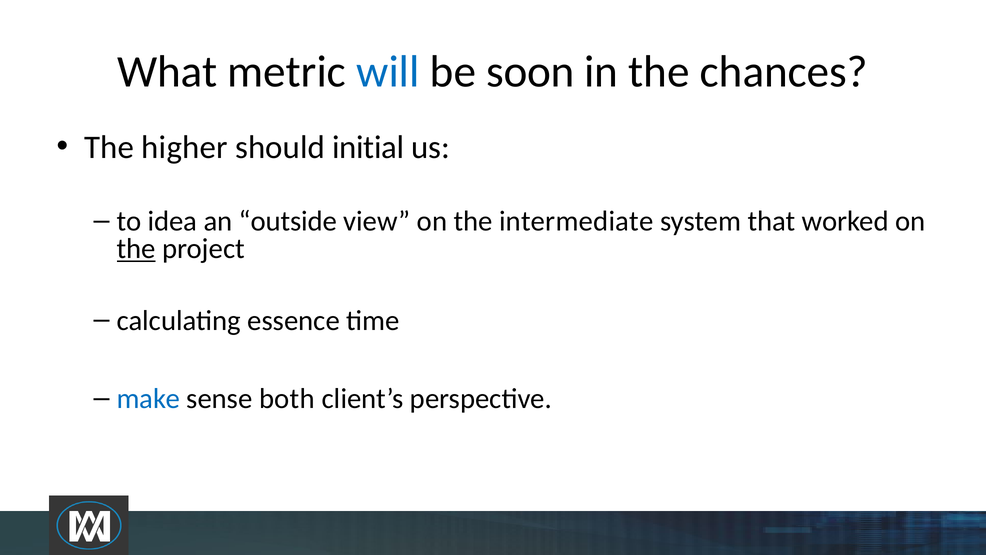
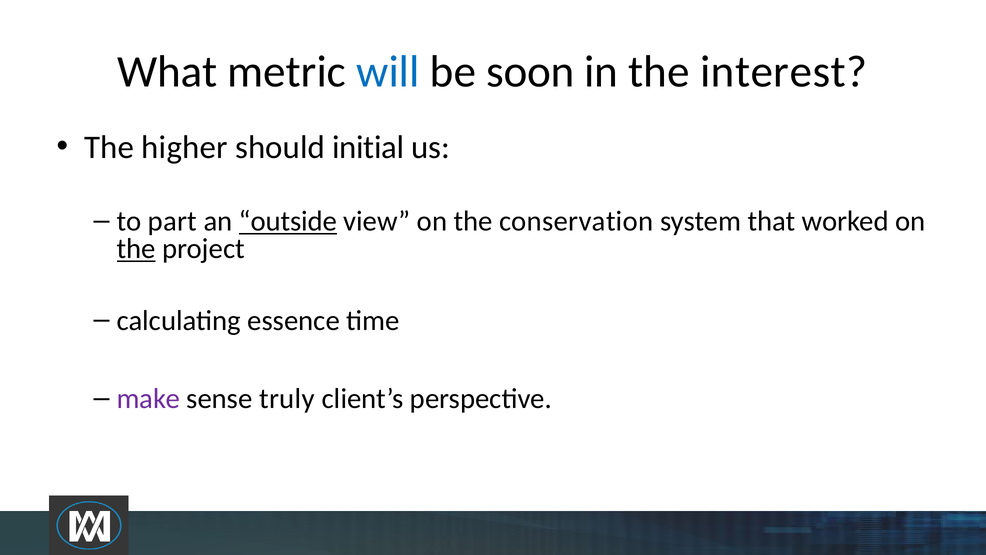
chances: chances -> interest
idea: idea -> part
outside underline: none -> present
intermediate: intermediate -> conservation
make colour: blue -> purple
both: both -> truly
